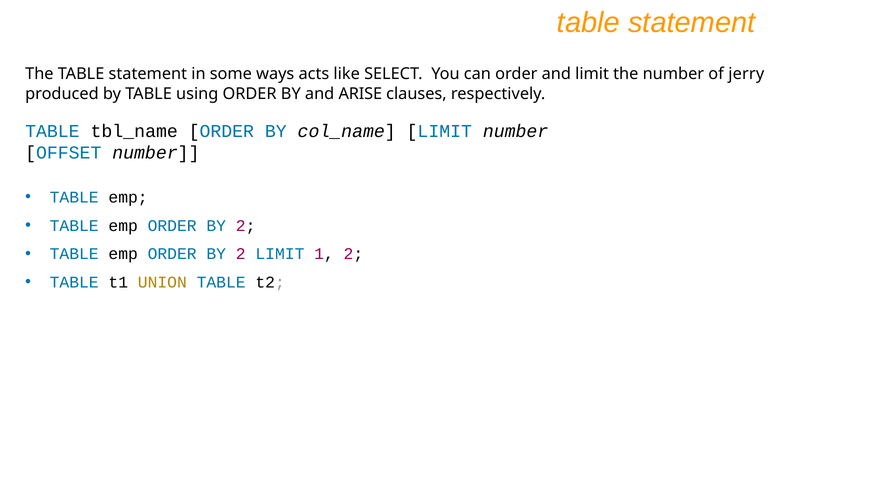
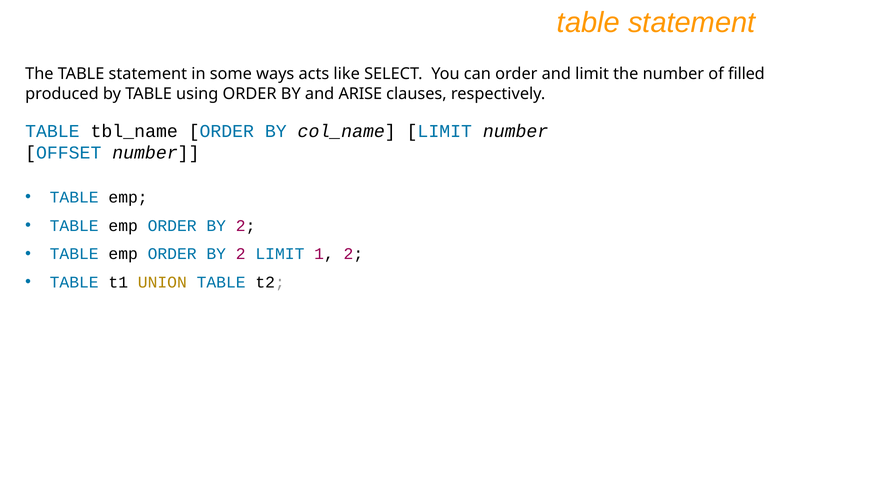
jerry: jerry -> filled
